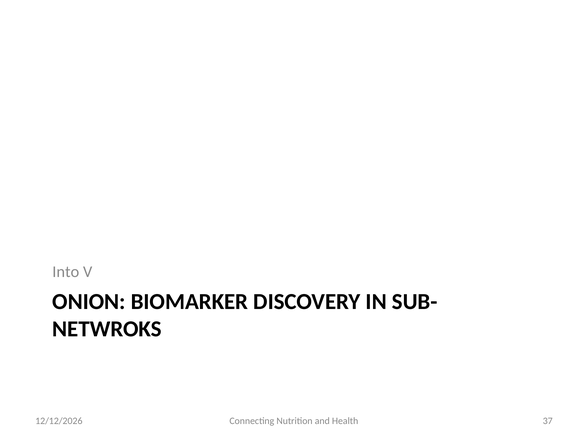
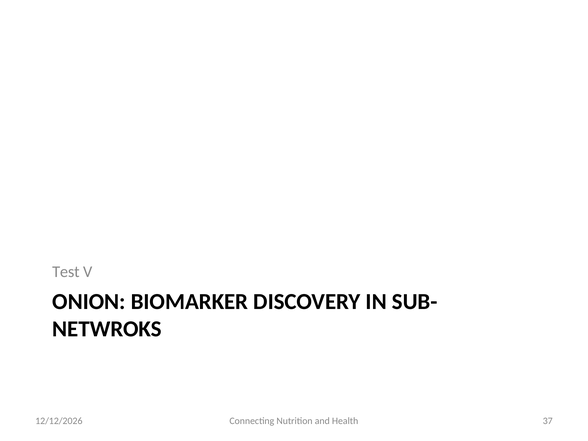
Into: Into -> Test
